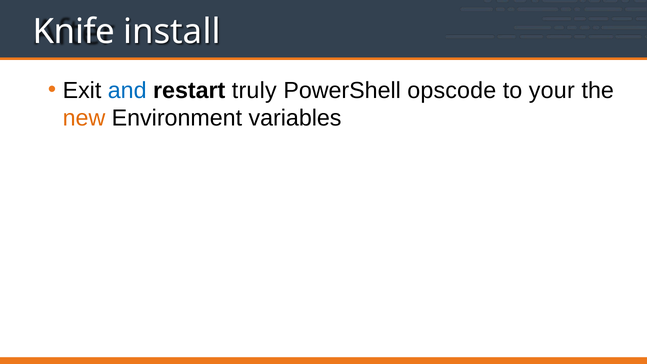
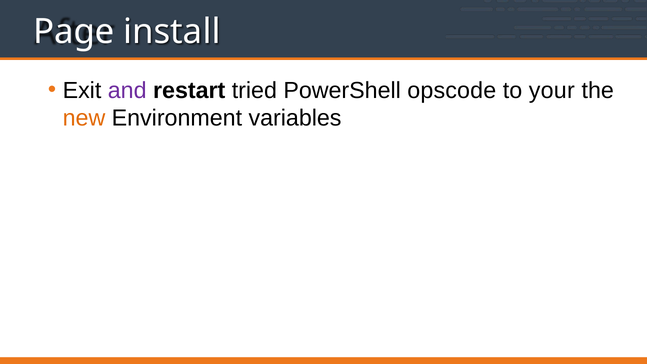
Knife: Knife -> Page
and colour: blue -> purple
truly: truly -> tried
